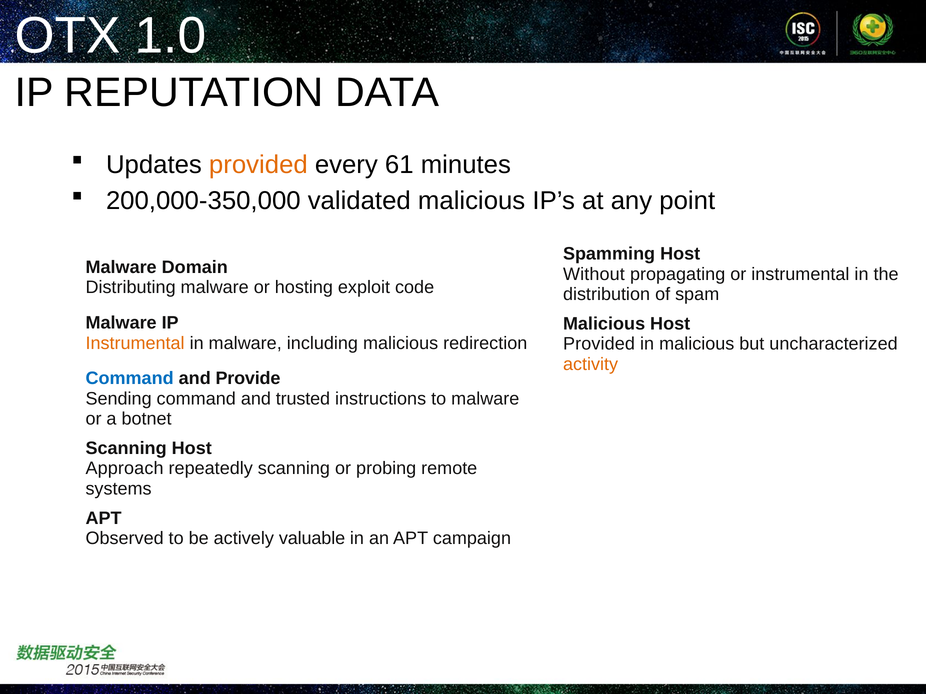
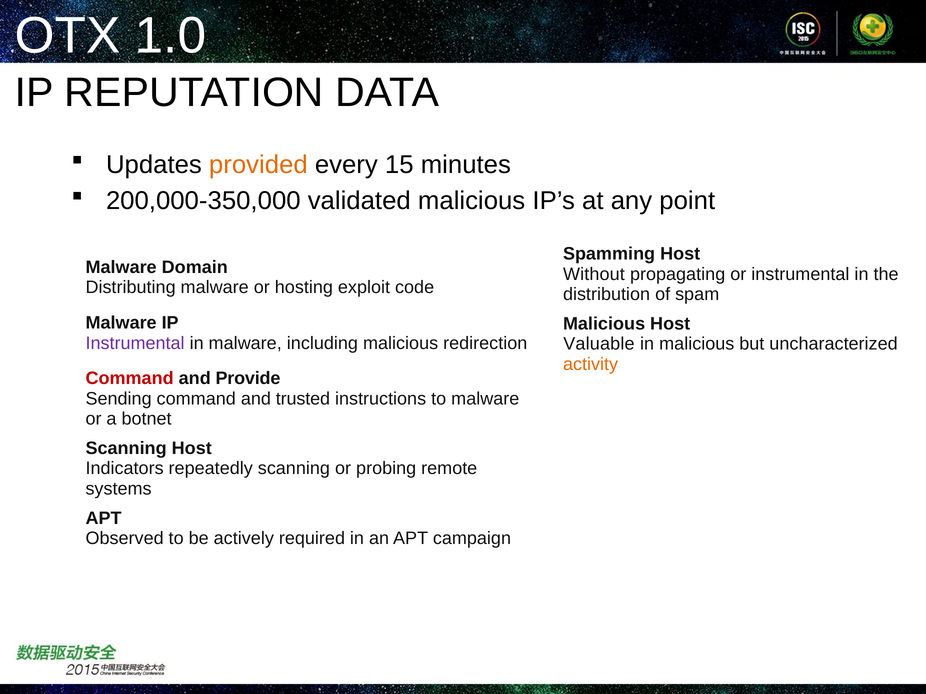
61: 61 -> 15
Instrumental at (135, 343) colour: orange -> purple
Provided at (599, 344): Provided -> Valuable
Command at (130, 379) colour: blue -> red
Approach: Approach -> Indicators
valuable: valuable -> required
